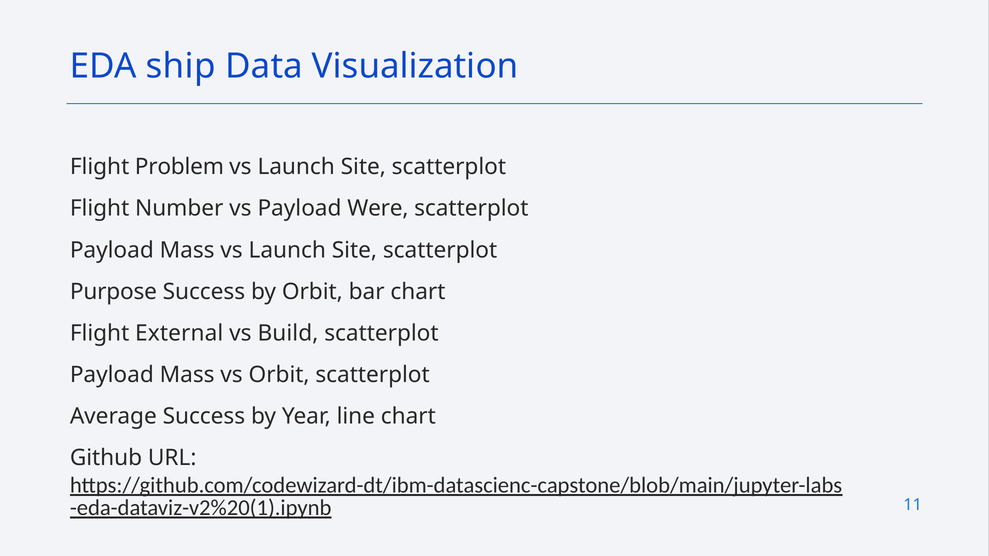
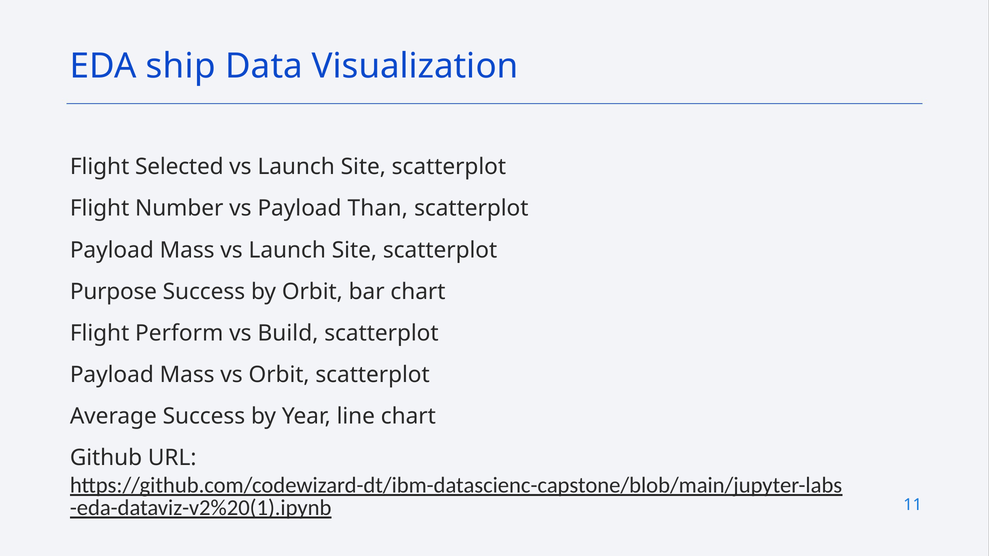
Problem: Problem -> Selected
Were: Were -> Than
External: External -> Perform
